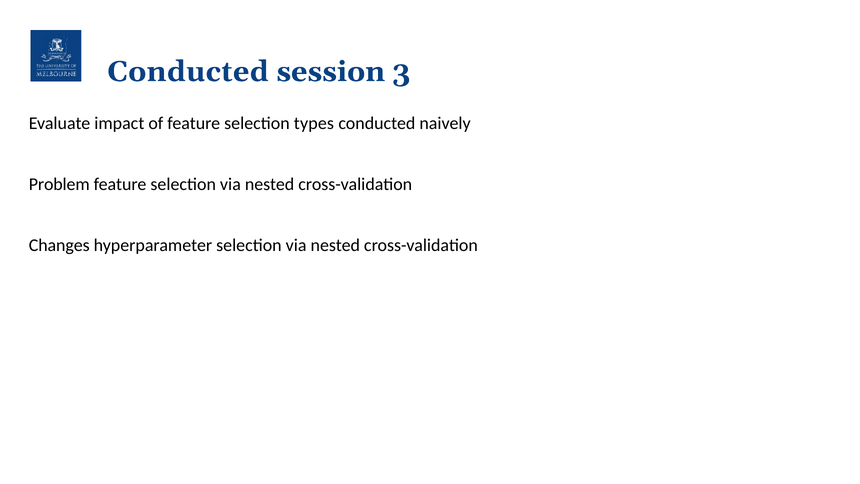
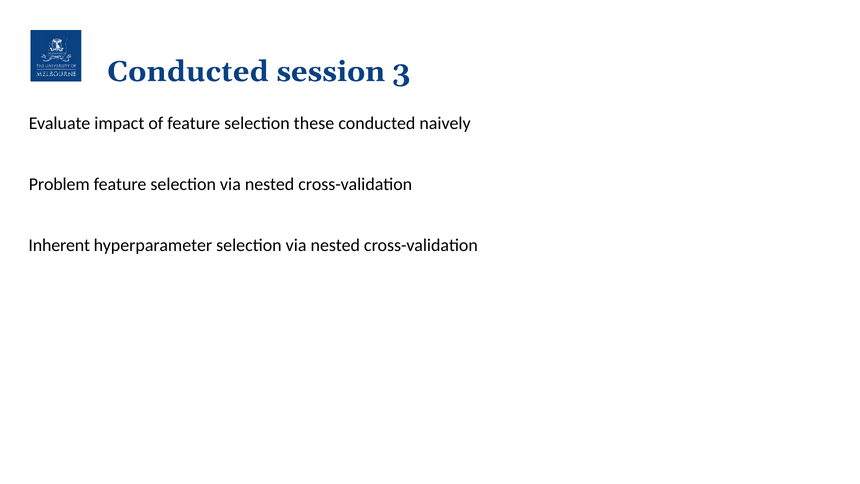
types: types -> these
Changes: Changes -> Inherent
